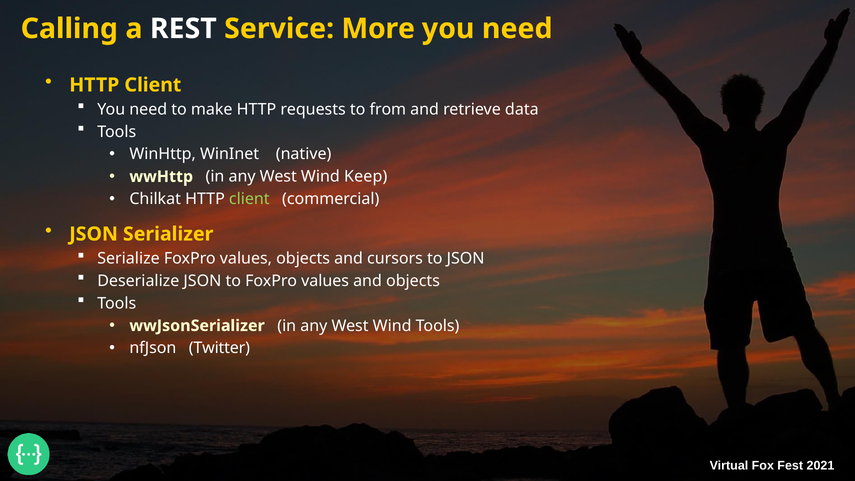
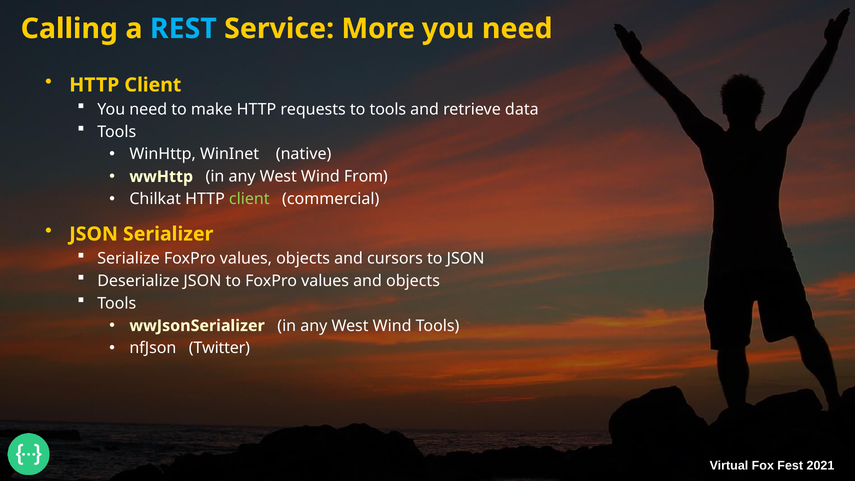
REST colour: white -> light blue
to from: from -> tools
Keep: Keep -> From
